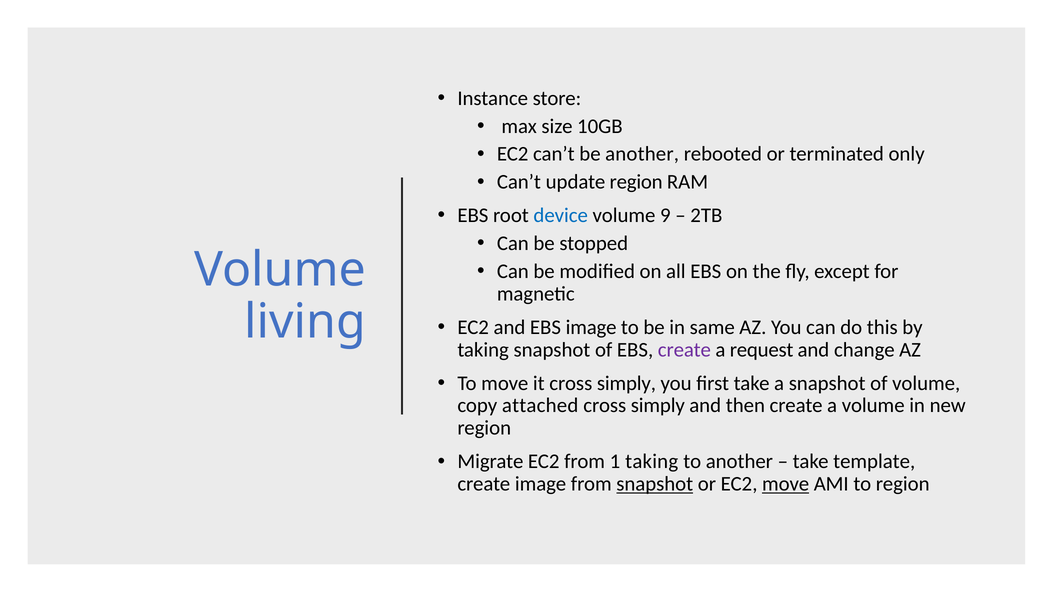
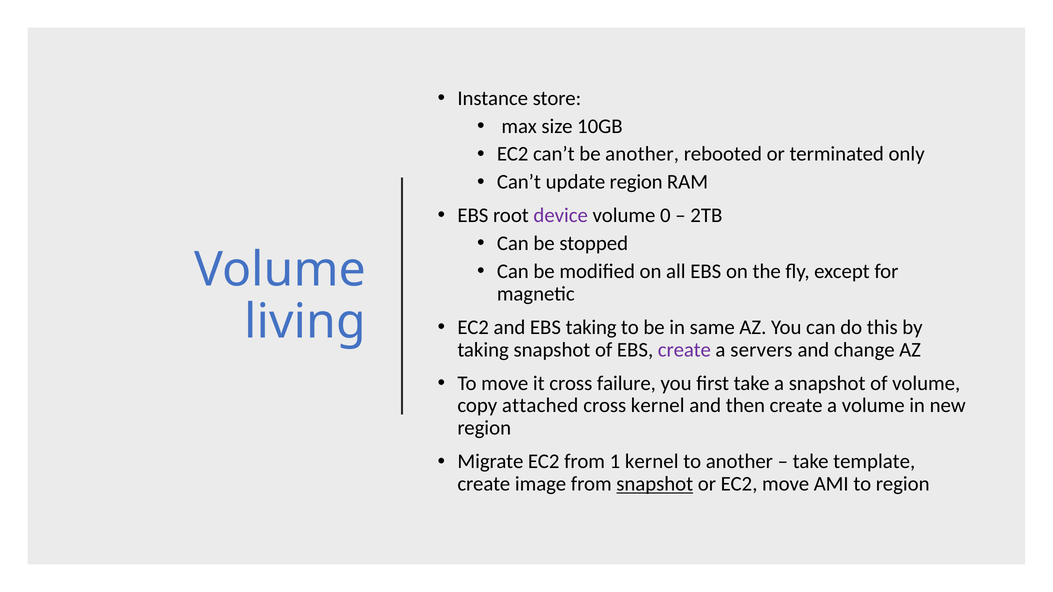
device colour: blue -> purple
9: 9 -> 0
EBS image: image -> taking
request: request -> servers
it cross simply: simply -> failure
simply at (658, 406): simply -> kernel
1 taking: taking -> kernel
move at (786, 484) underline: present -> none
